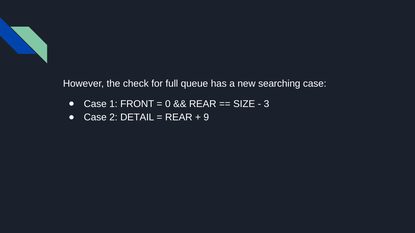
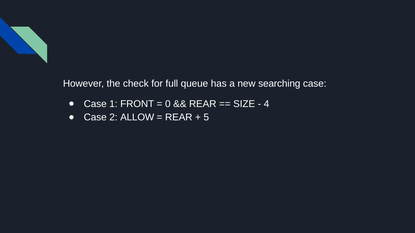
3: 3 -> 4
DETAIL: DETAIL -> ALLOW
9: 9 -> 5
